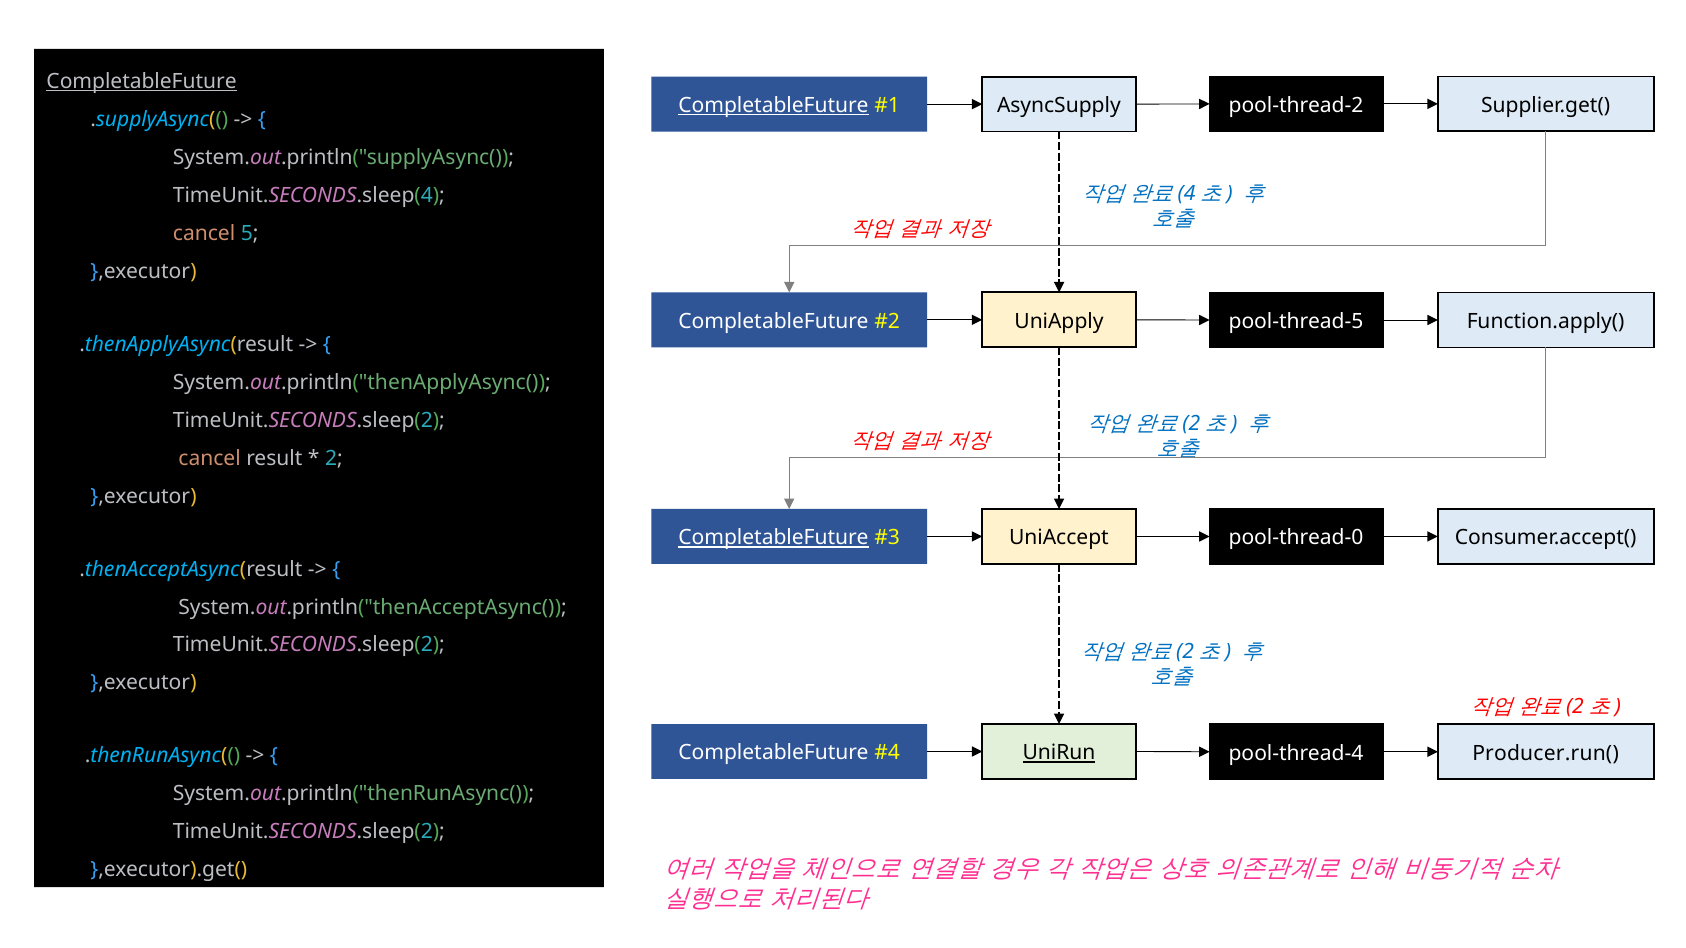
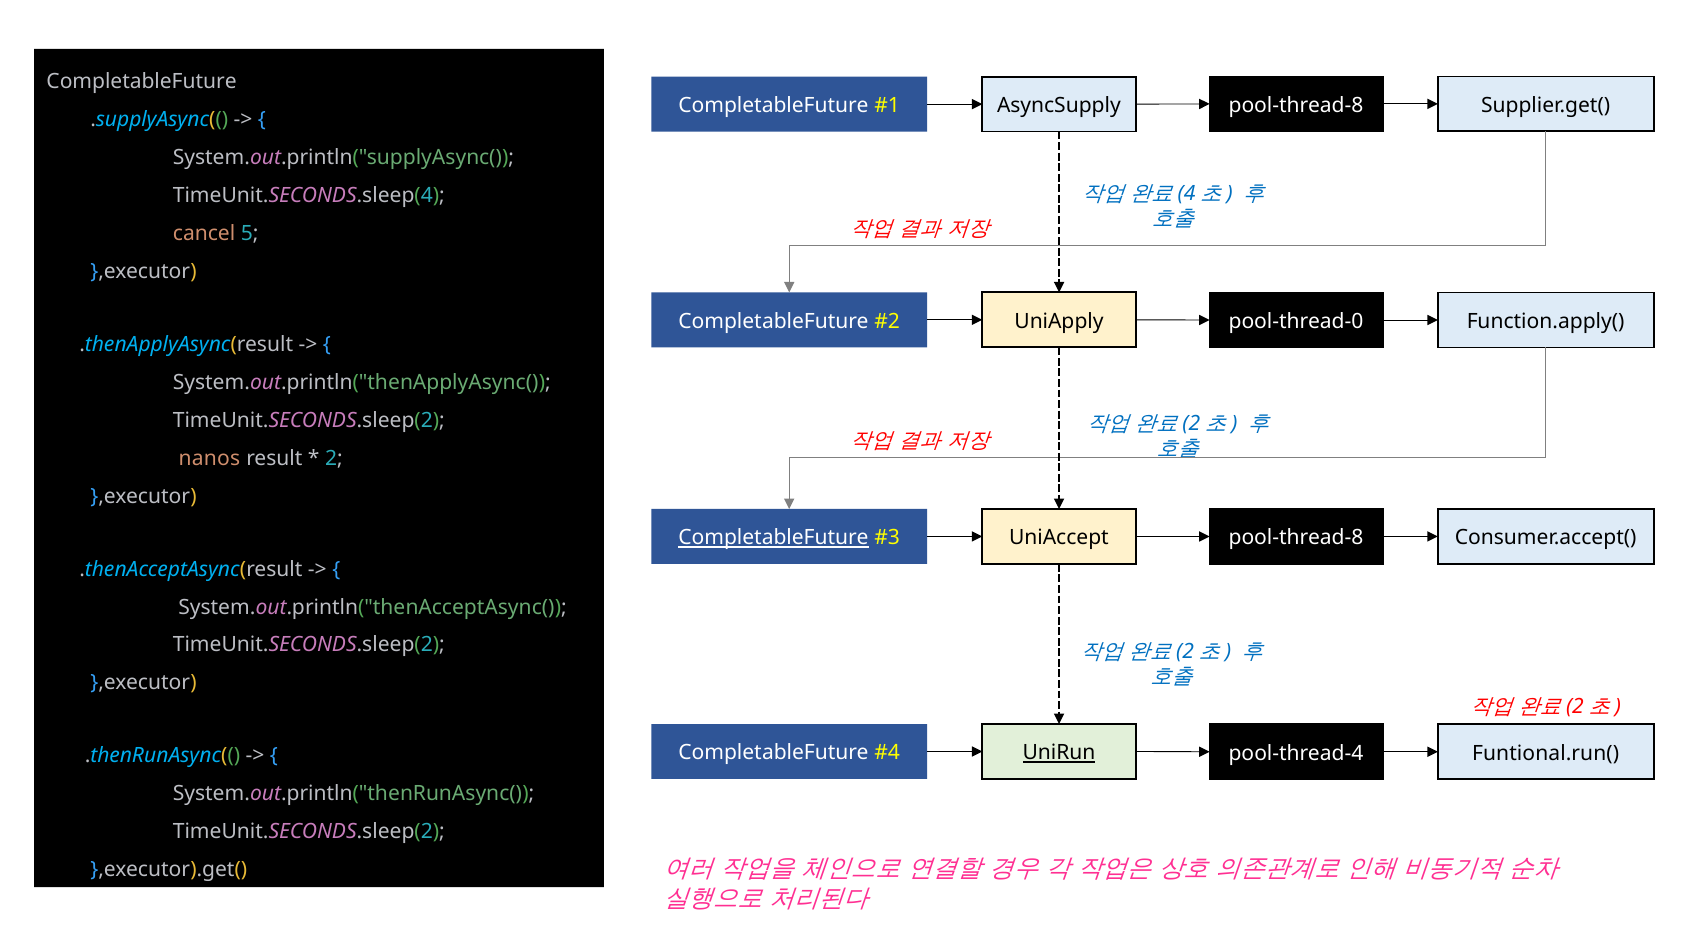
CompletableFuture at (142, 82) underline: present -> none
pool-thread-2 at (1296, 105): pool-thread-2 -> pool-thread-8
CompletableFuture at (774, 106) underline: present -> none
pool-thread-5: pool-thread-5 -> pool-thread-0
cancel at (210, 458): cancel -> nanos
pool-thread-0 at (1296, 538): pool-thread-0 -> pool-thread-8
Producer.run(: Producer.run( -> Funtional.run(
